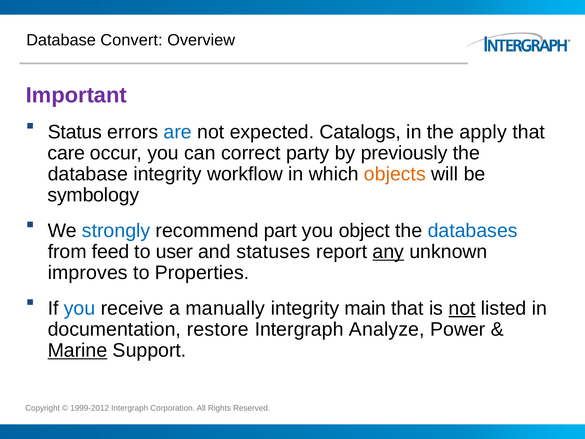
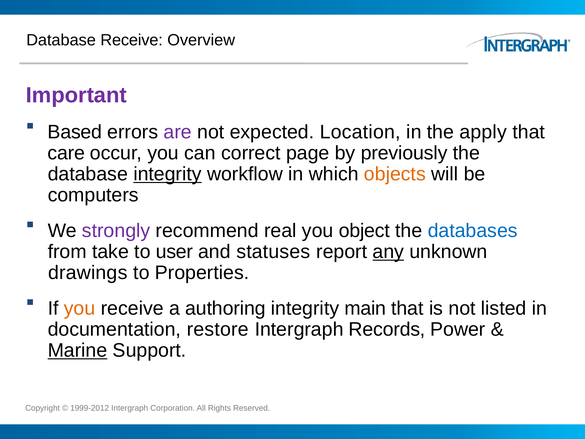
Database Convert: Convert -> Receive
Status: Status -> Based
are colour: blue -> purple
Catalogs: Catalogs -> Location
party: party -> page
integrity at (167, 174) underline: none -> present
symbology: symbology -> computers
strongly colour: blue -> purple
part: part -> real
feed: feed -> take
improves: improves -> drawings
you at (80, 308) colour: blue -> orange
manually: manually -> authoring
not at (462, 308) underline: present -> none
Analyze: Analyze -> Records
